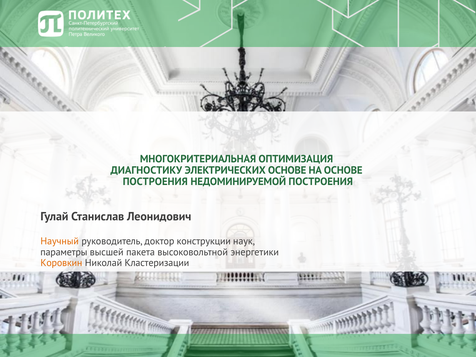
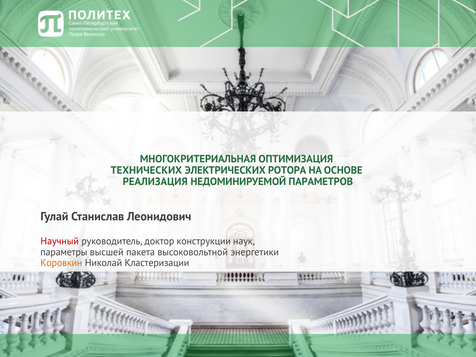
ДИАГНОСТИКУ: ДИАГНОСТИКУ -> ТЕХНИЧЕСКИХ
ЭЛЕКТРИЧЕСКИХ ОСНОВЕ: ОСНОВЕ -> РОТОРА
ПОСТРОЕНИЯ at (155, 182): ПОСТРОЕНИЯ -> РЕАЛИЗАЦИЯ
НЕДОМИНИРУЕМОЙ ПОСТРОЕНИЯ: ПОСТРОЕНИЯ -> ПАРАМЕТРОВ
Научный colour: orange -> red
